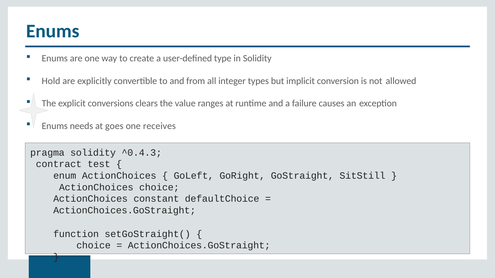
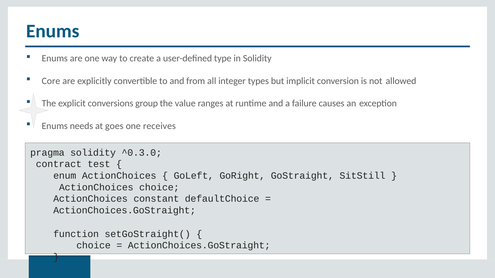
Hold: Hold -> Core
clears: clears -> group
^0.4.3: ^0.4.3 -> ^0.3.0
